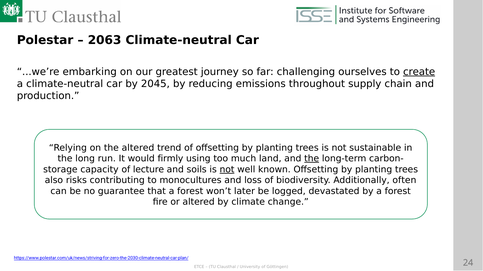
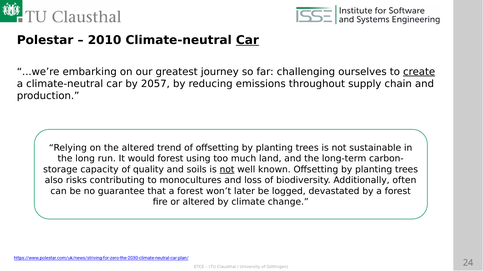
2063: 2063 -> 2010
Car at (247, 40) underline: none -> present
2045: 2045 -> 2057
would firmly: firmly -> forest
the at (312, 159) underline: present -> none
lecture: lecture -> quality
